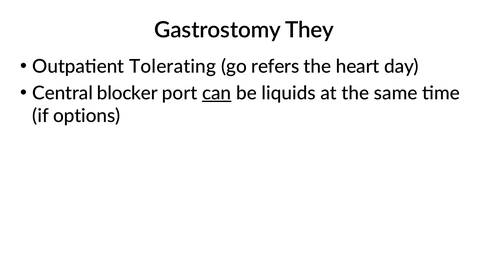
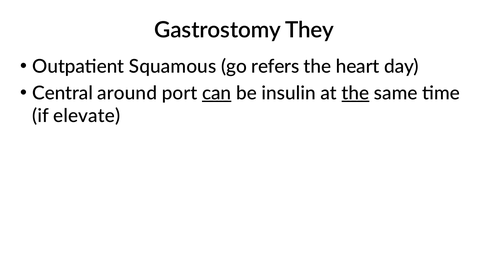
Tolerating: Tolerating -> Squamous
blocker: blocker -> around
liquids: liquids -> insulin
the at (355, 93) underline: none -> present
options: options -> elevate
